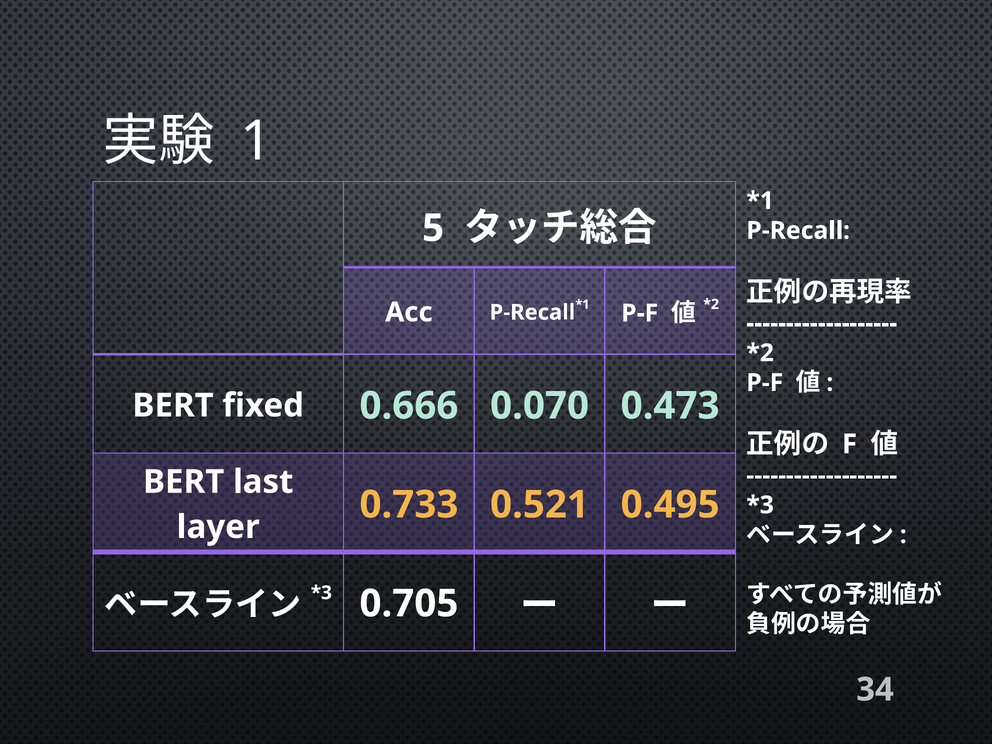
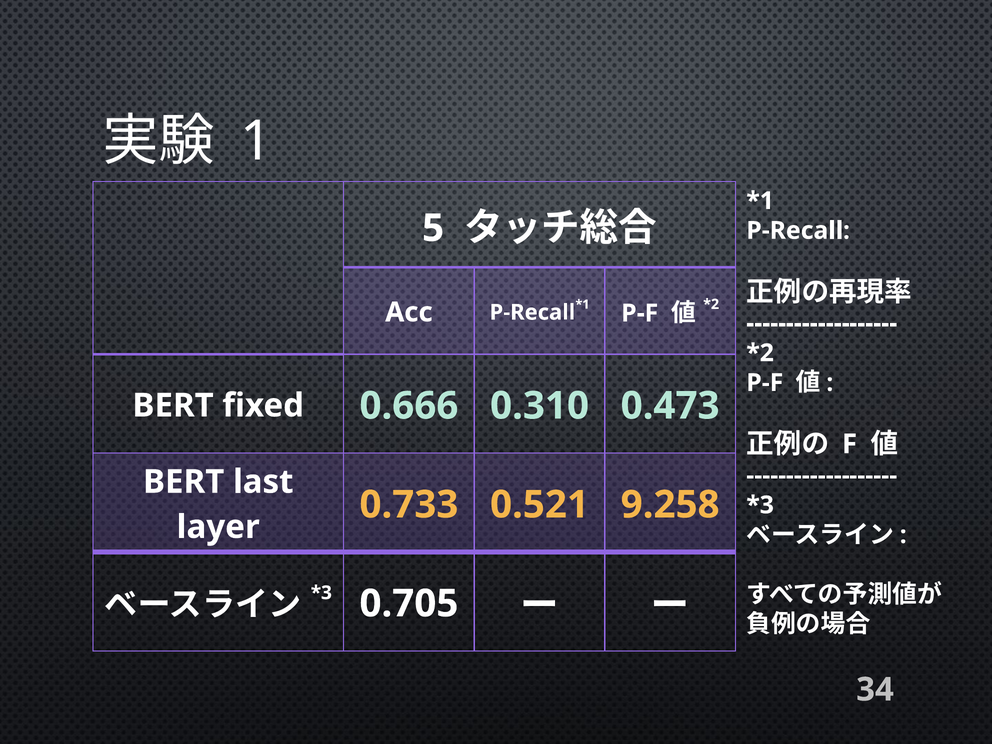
0.070: 0.070 -> 0.310
0.495: 0.495 -> 9.258
